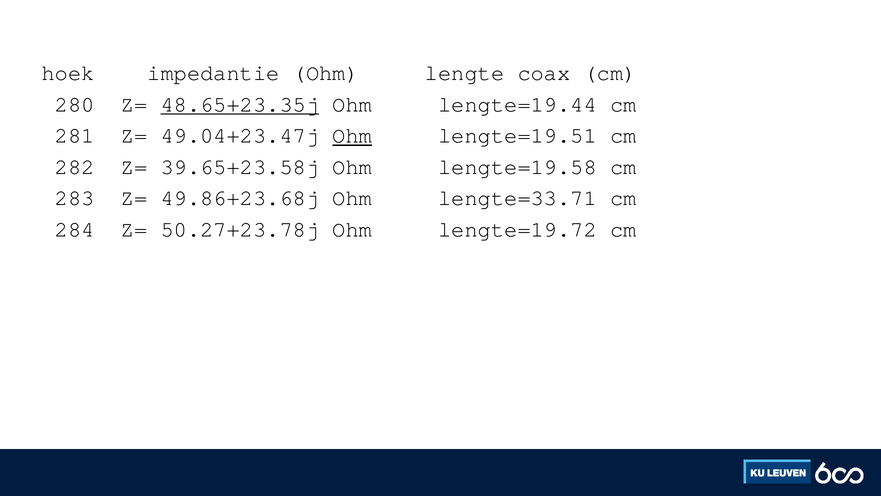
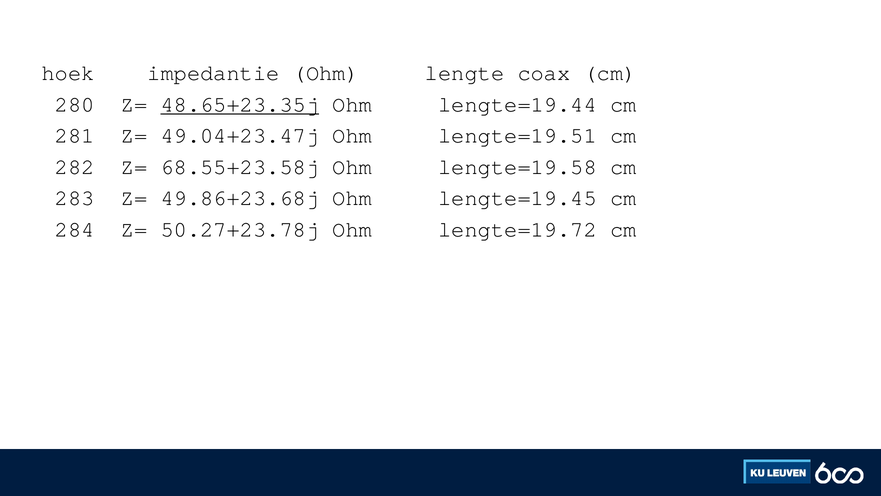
Ohm at (352, 136) underline: present -> none
39.65+23.58j: 39.65+23.58j -> 68.55+23.58j
lengte=33.71: lengte=33.71 -> lengte=19.45
